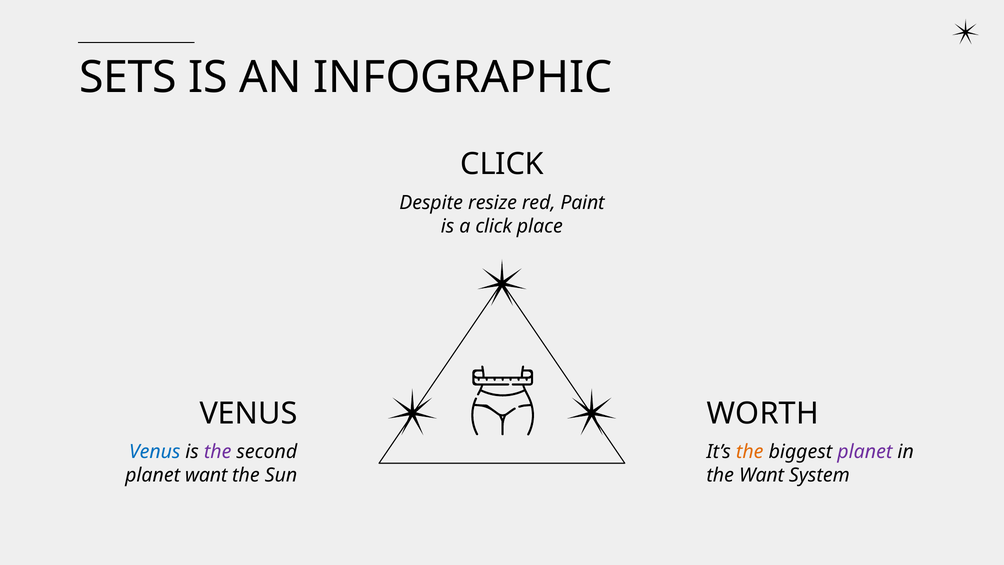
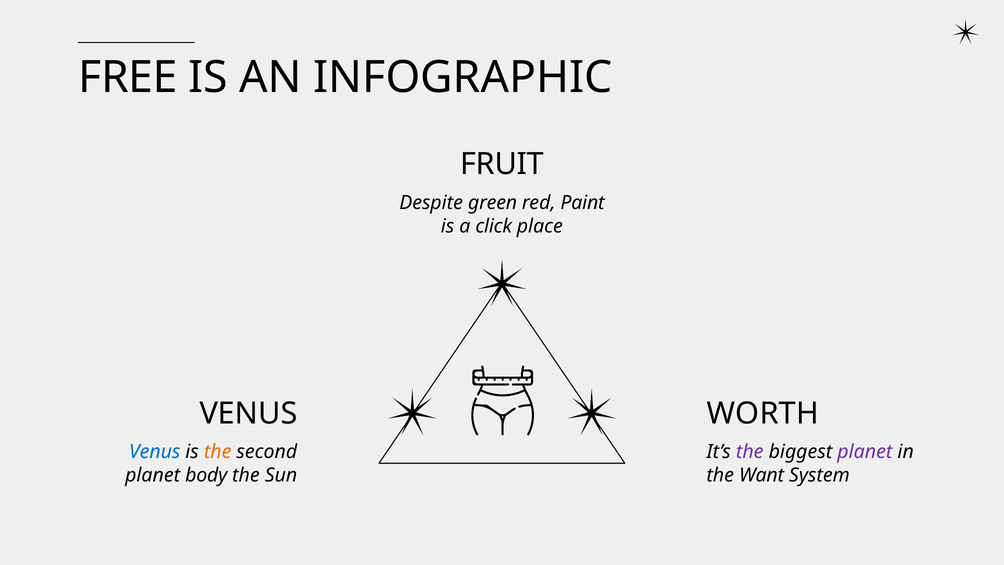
SETS: SETS -> FREE
CLICK at (502, 164): CLICK -> FRUIT
resize: resize -> green
the at (218, 452) colour: purple -> orange
the at (750, 452) colour: orange -> purple
planet want: want -> body
